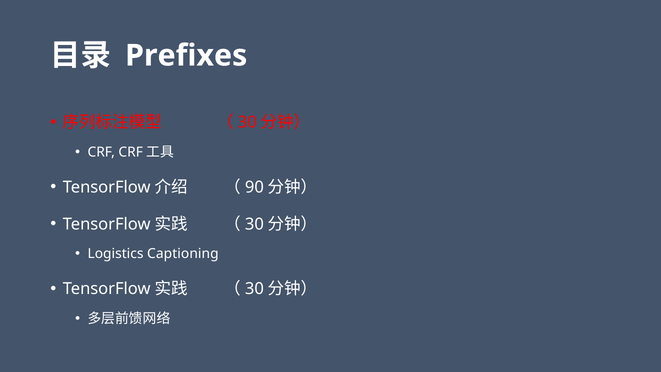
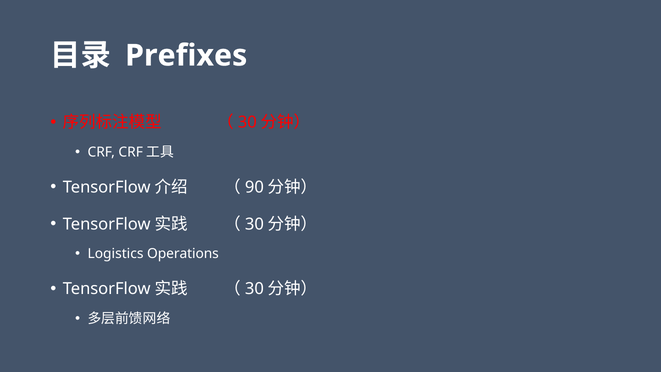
Captioning: Captioning -> Operations
